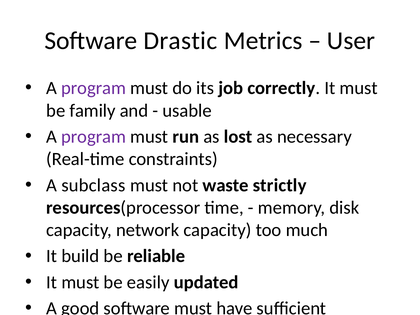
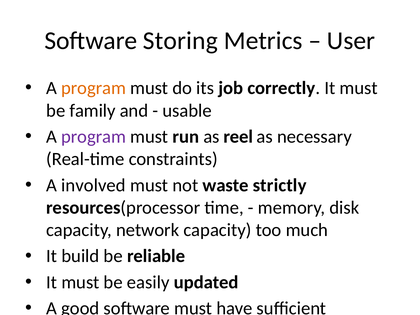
Drastic: Drastic -> Storing
program at (94, 88) colour: purple -> orange
lost: lost -> reel
subclass: subclass -> involved
